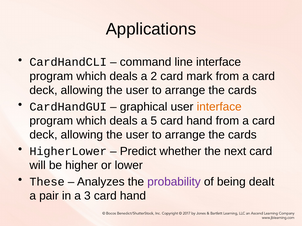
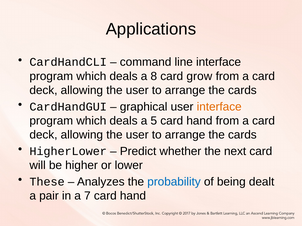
2: 2 -> 8
mark: mark -> grow
probability colour: purple -> blue
3: 3 -> 7
